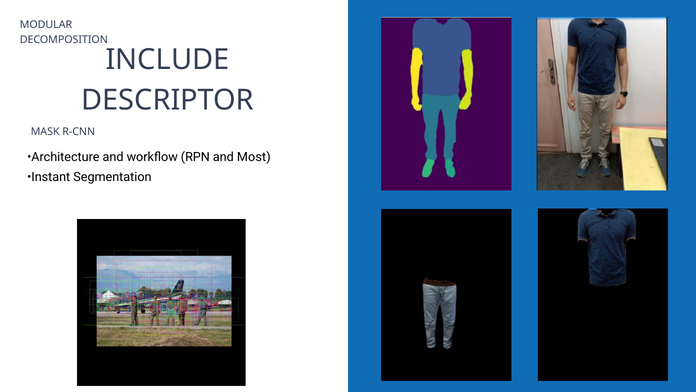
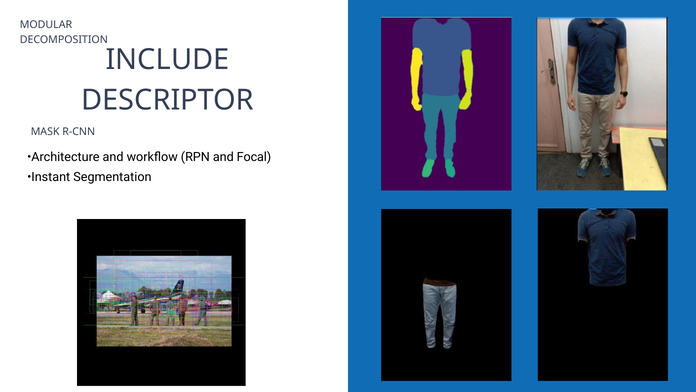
Most: Most -> Focal
